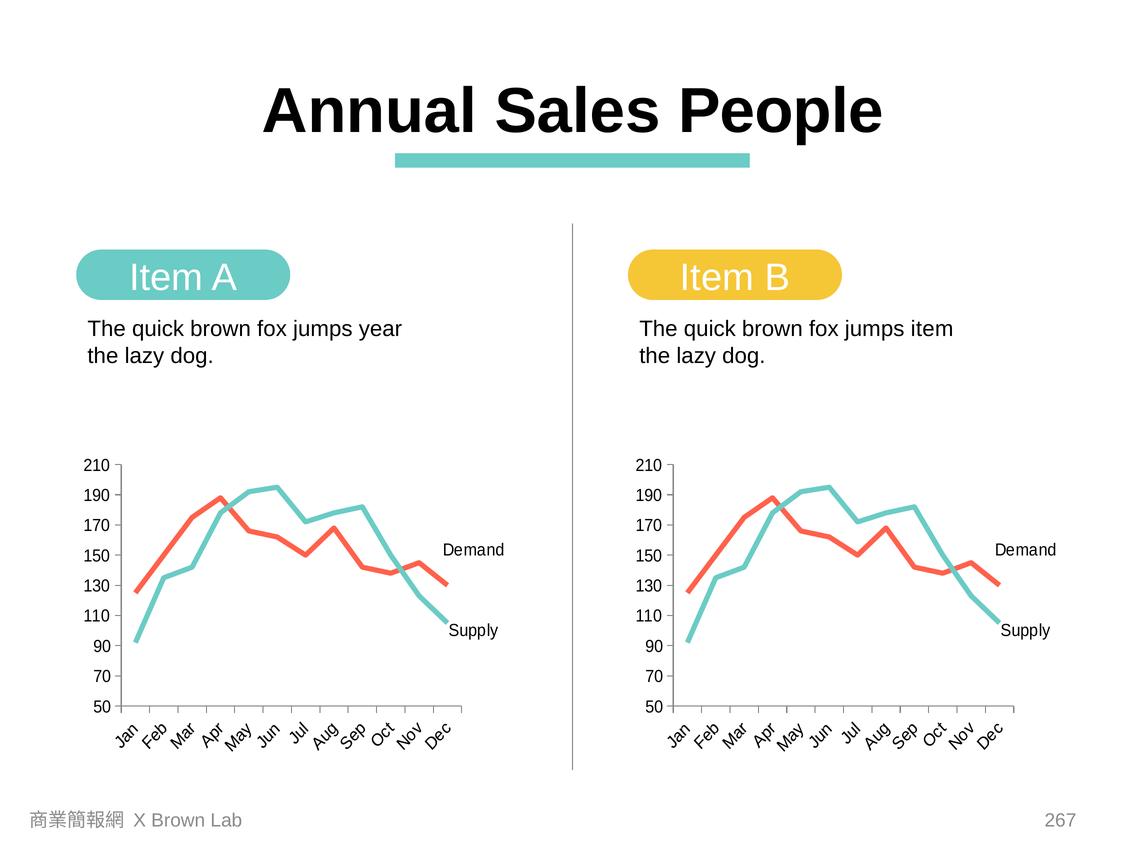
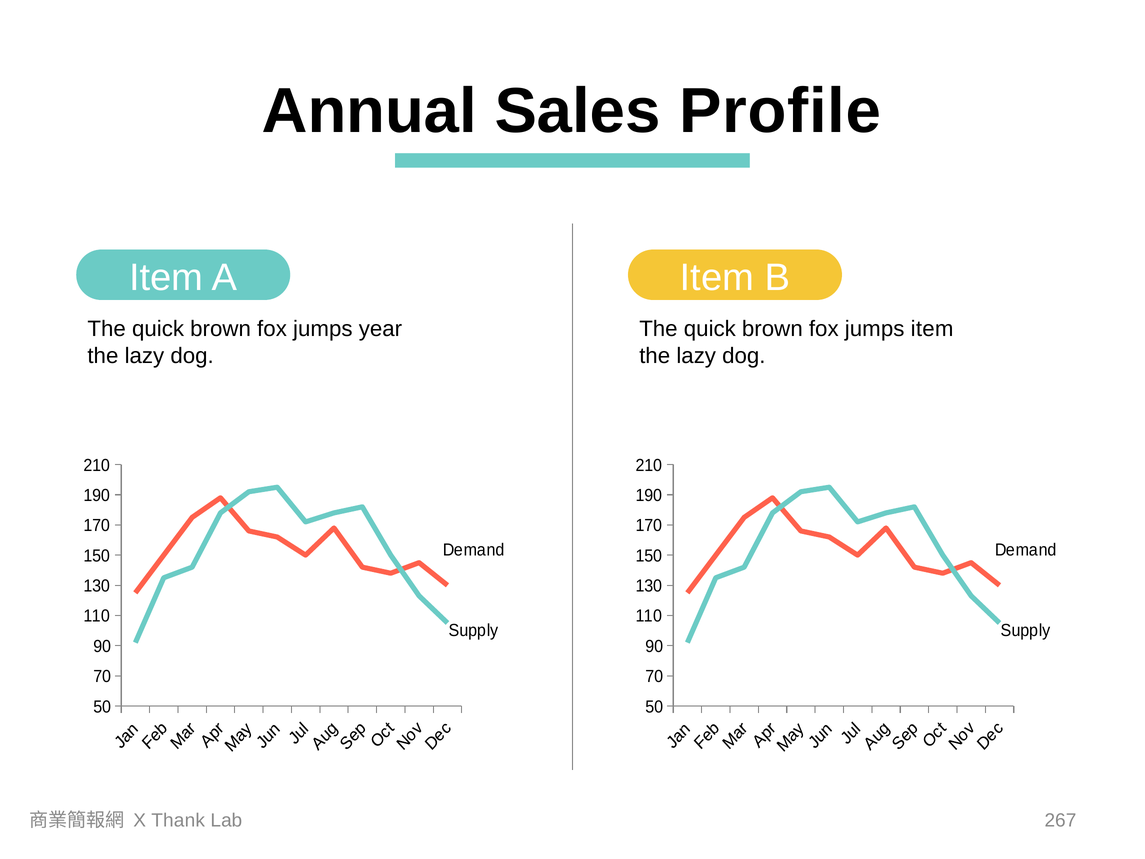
People: People -> Profile
X Brown: Brown -> Thank
